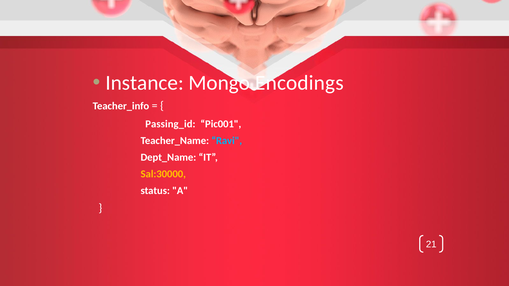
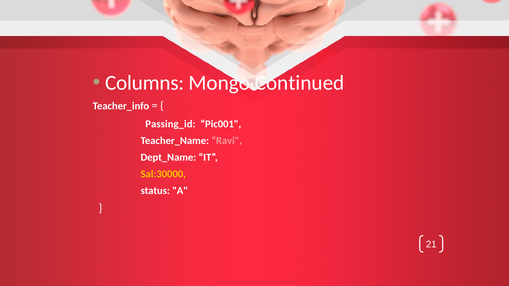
Instance: Instance -> Columns
Encodings: Encodings -> Continued
Ravi colour: light blue -> pink
